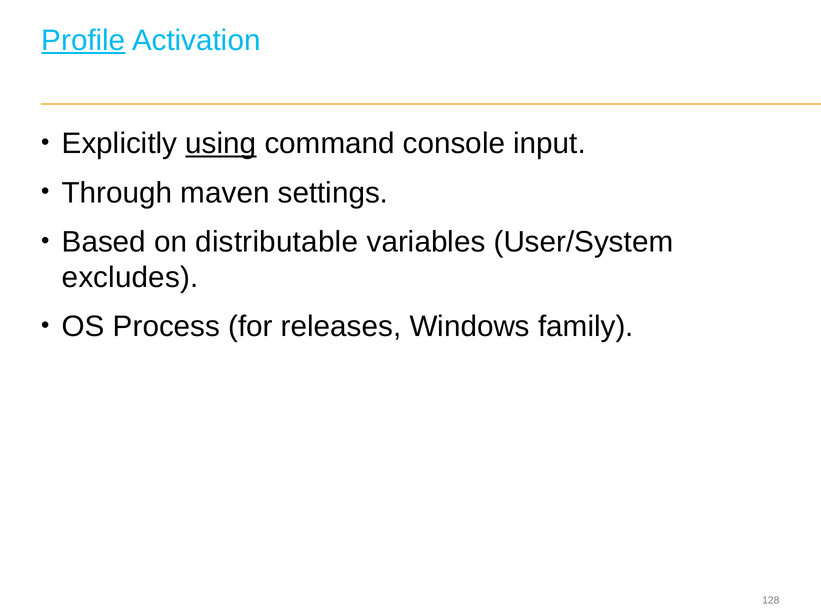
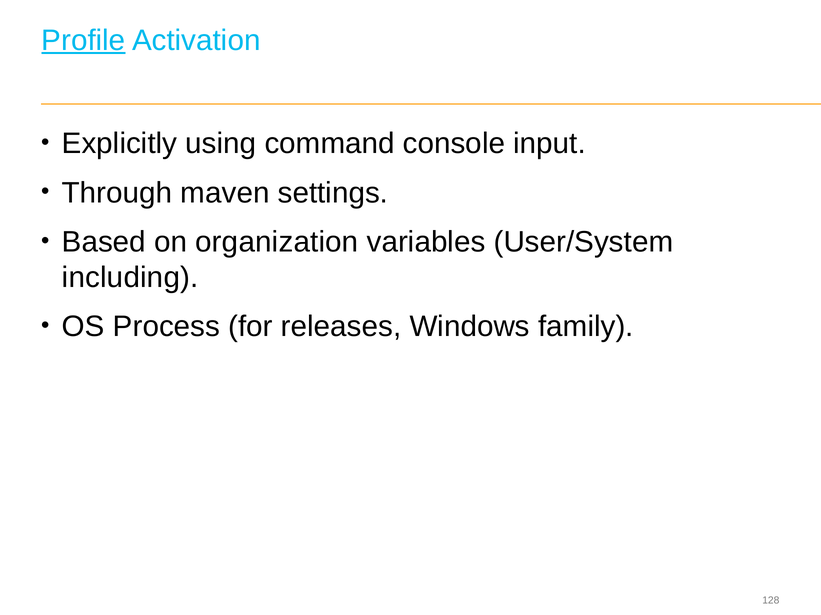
using underline: present -> none
distributable: distributable -> organization
excludes: excludes -> including
